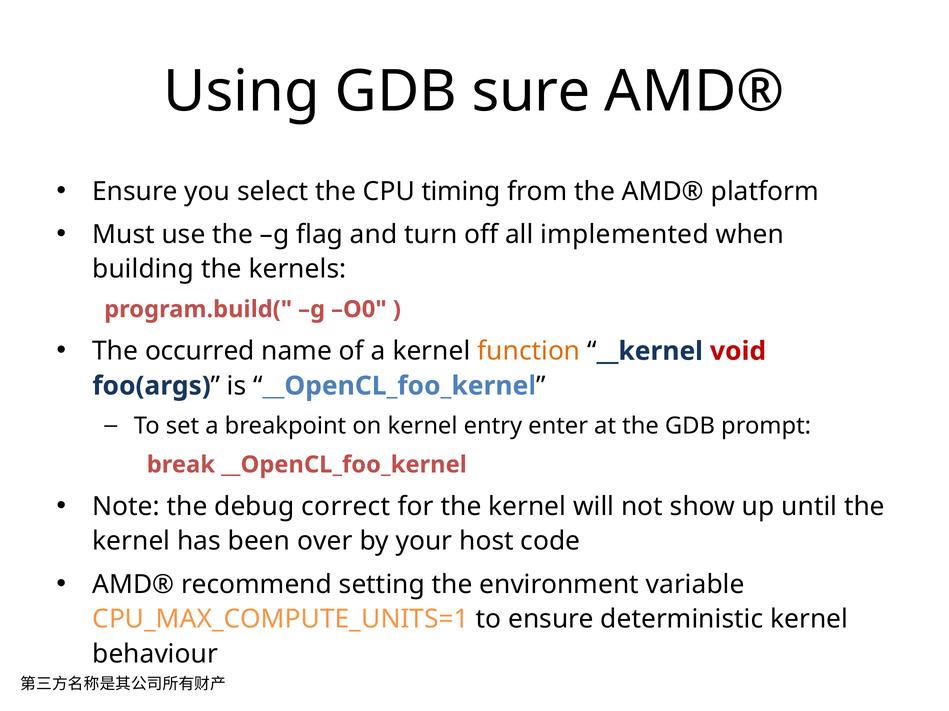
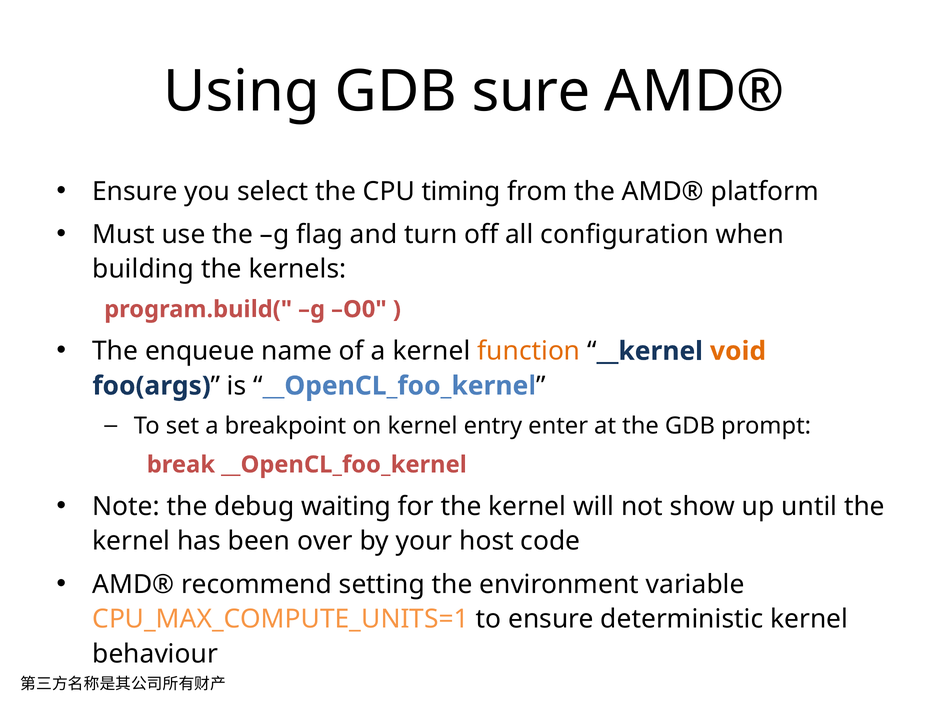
implemented: implemented -> configuration
occurred: occurred -> enqueue
void colour: red -> orange
correct: correct -> waiting
